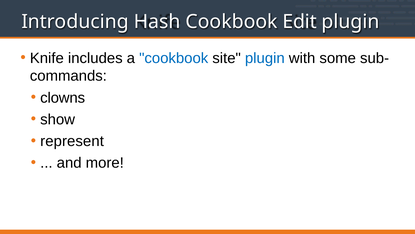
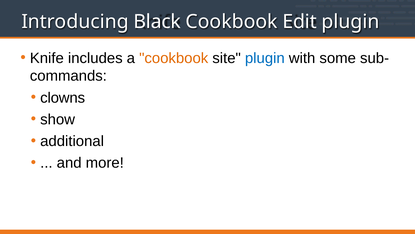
Hash: Hash -> Black
cookbook at (174, 58) colour: blue -> orange
represent: represent -> additional
